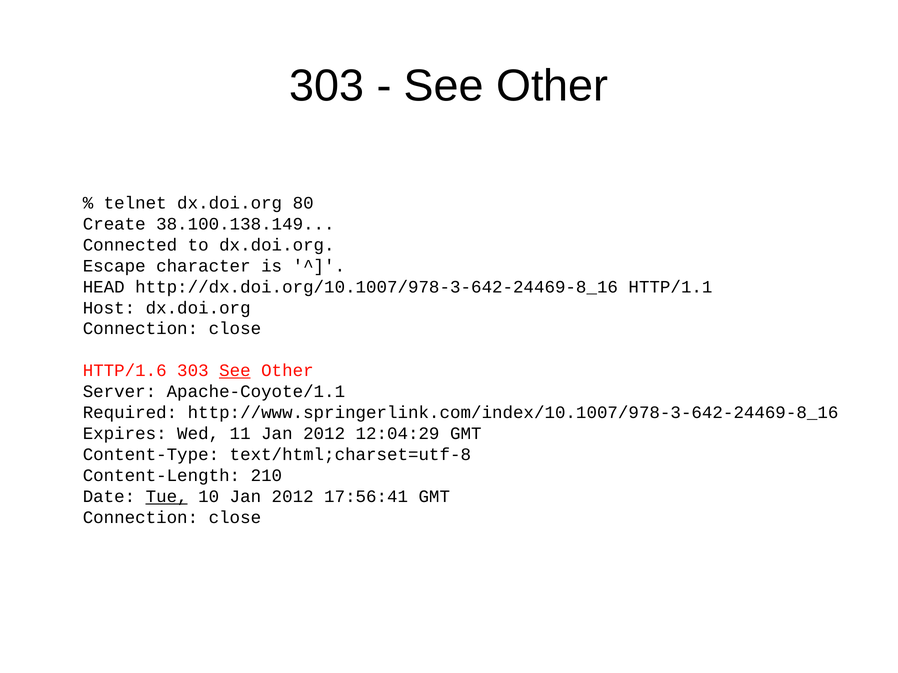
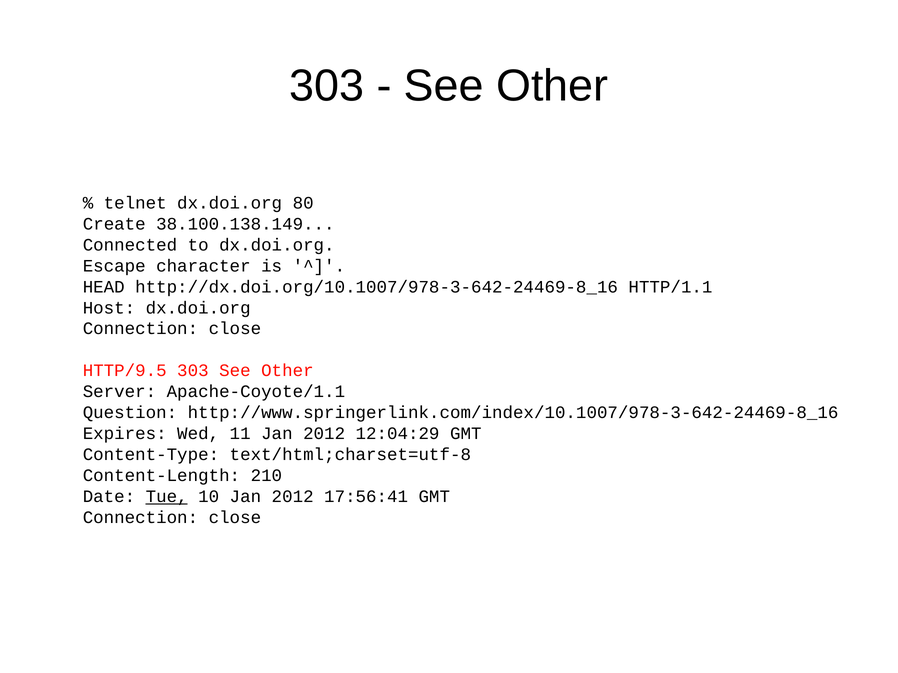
HTTP/1.6: HTTP/1.6 -> HTTP/9.5
See at (235, 371) underline: present -> none
Required: Required -> Question
